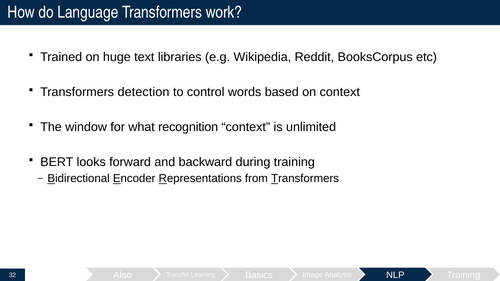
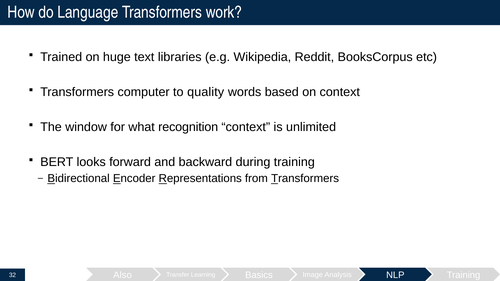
detection: detection -> computer
control: control -> quality
